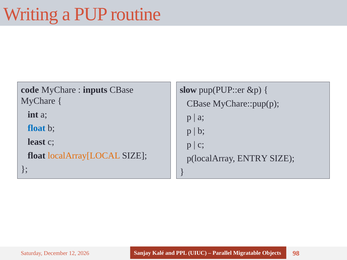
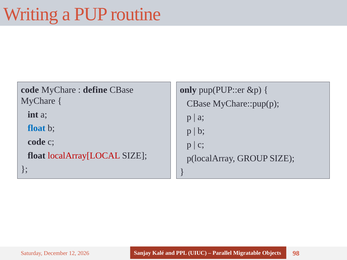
inputs: inputs -> define
slow: slow -> only
least at (37, 142): least -> code
localArray[LOCAL colour: orange -> red
ENTRY: ENTRY -> GROUP
